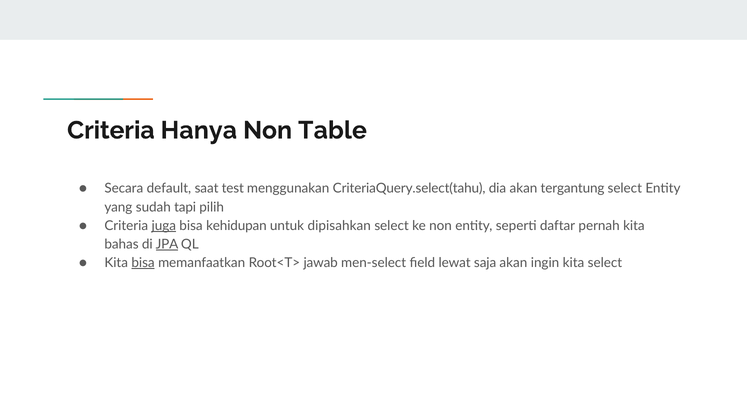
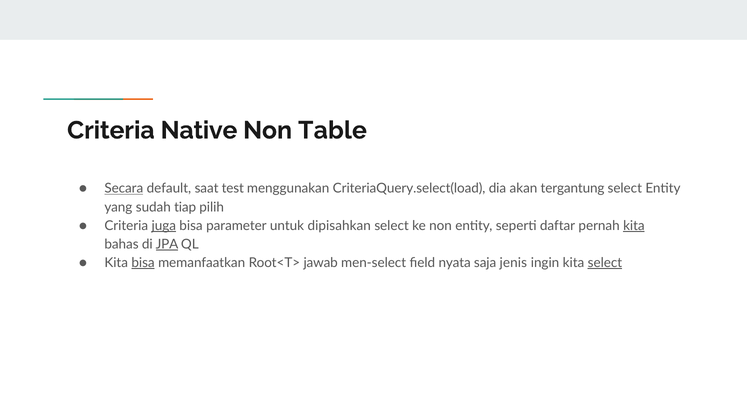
Hanya: Hanya -> Native
Secara underline: none -> present
CriteriaQuery.select(tahu: CriteriaQuery.select(tahu -> CriteriaQuery.select(load
tapi: tapi -> tiap
kehidupan: kehidupan -> parameter
kita at (634, 226) underline: none -> present
lewat: lewat -> nyata
saja akan: akan -> jenis
select at (605, 263) underline: none -> present
